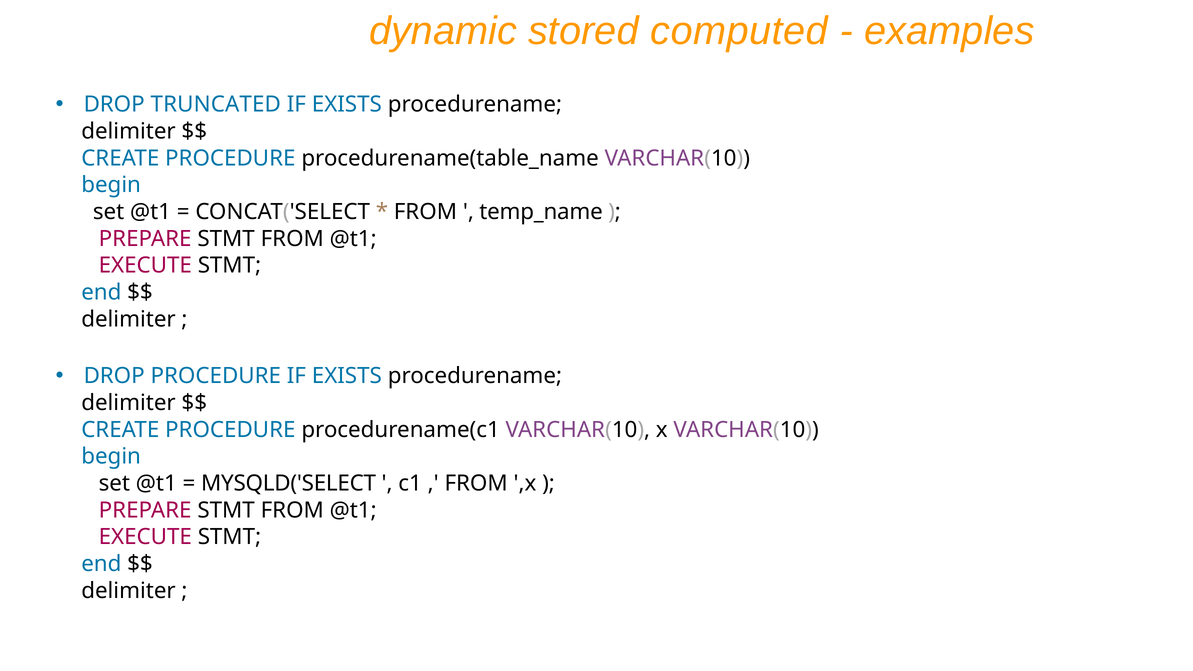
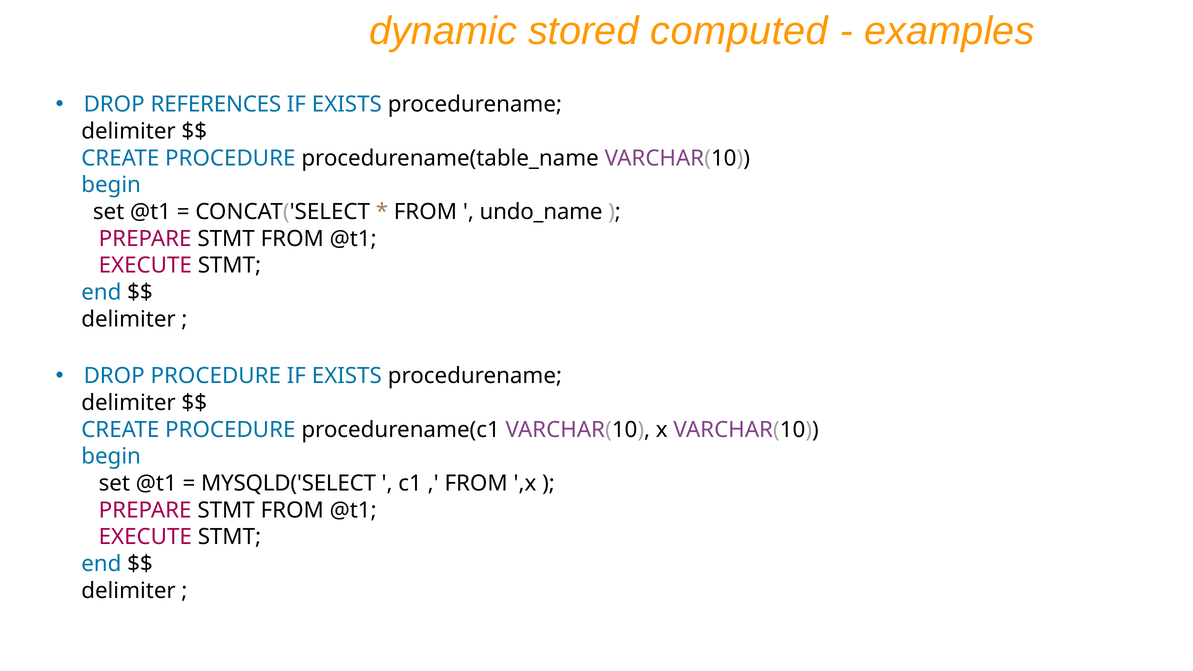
TRUNCATED: TRUNCATED -> REFERENCES
temp_name: temp_name -> undo_name
